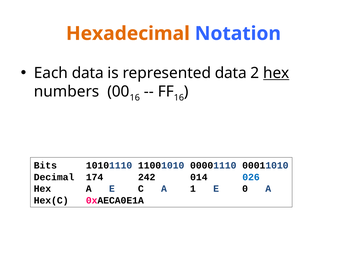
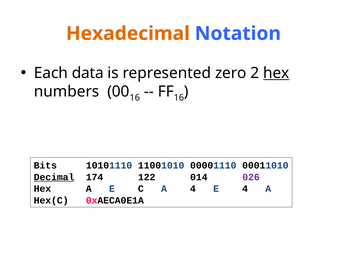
represented data: data -> zero
Decimal underline: none -> present
242: 242 -> 122
026 colour: blue -> purple
A 1: 1 -> 4
E 0: 0 -> 4
